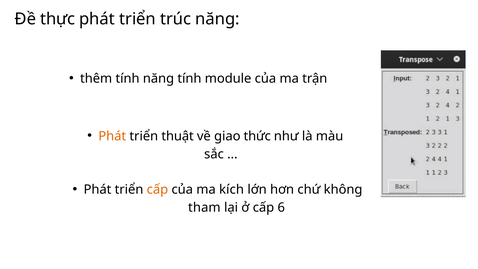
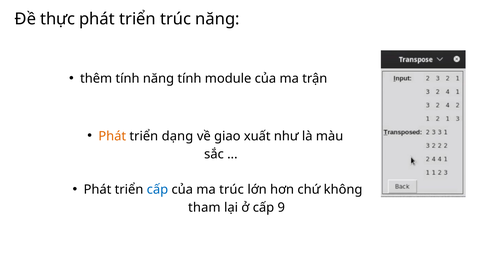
thuật: thuật -> dạng
thức: thức -> xuất
cấp at (157, 189) colour: orange -> blue
ma kích: kích -> trúc
6: 6 -> 9
